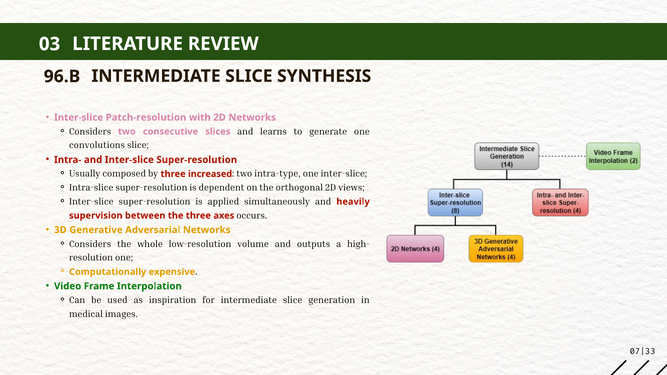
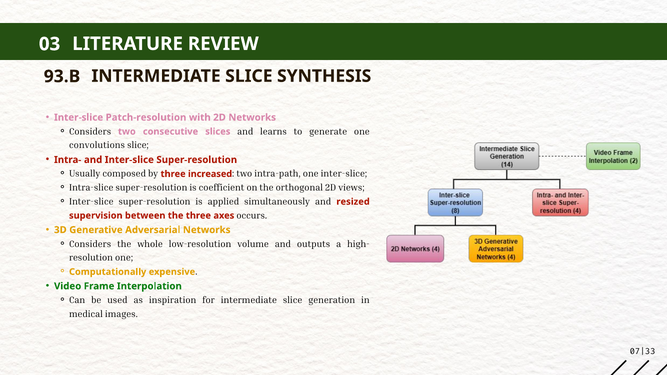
96.B: 96.B -> 93.B
intra-type: intra-type -> intra-path
dependent: dependent -> coefficient
heavily: heavily -> resized
